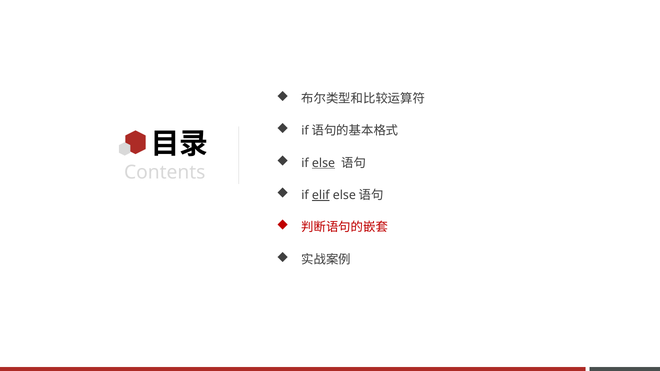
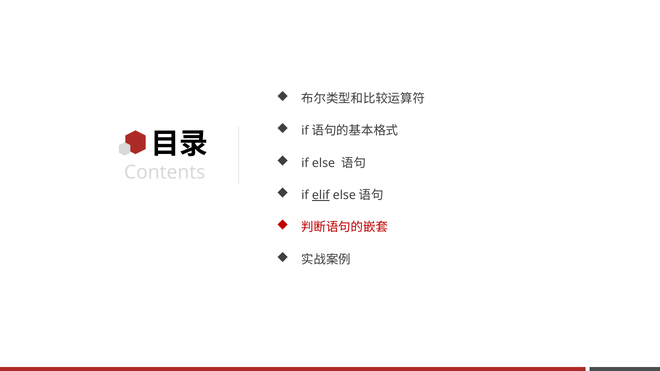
else underline: present -> none
